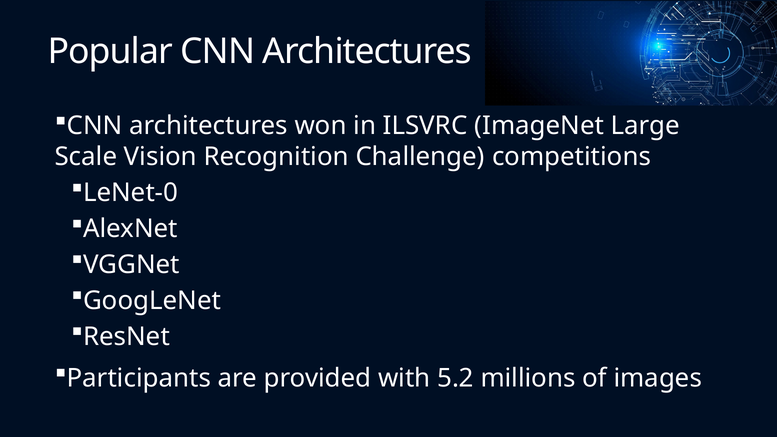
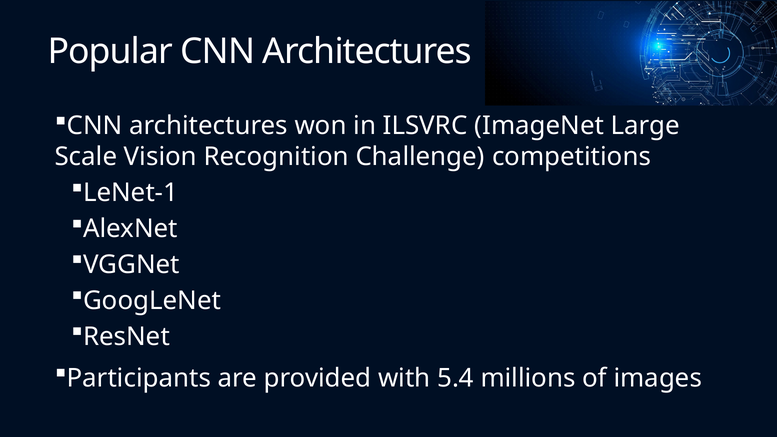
LeNet-0: LeNet-0 -> LeNet-1
5.2: 5.2 -> 5.4
